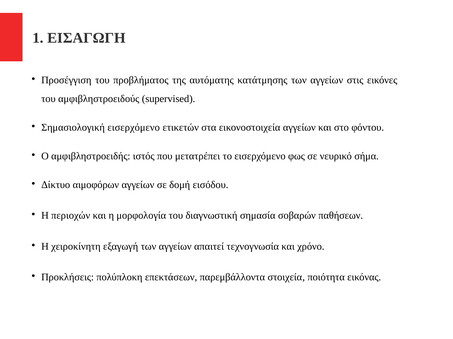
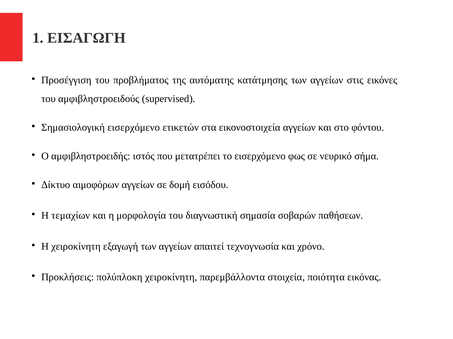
περιοχών: περιοχών -> τεμαχίων
πολύπλοκη επεκτάσεων: επεκτάσεων -> χειροκίνητη
